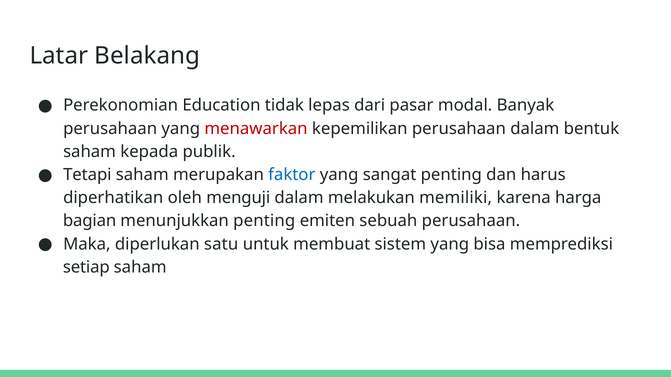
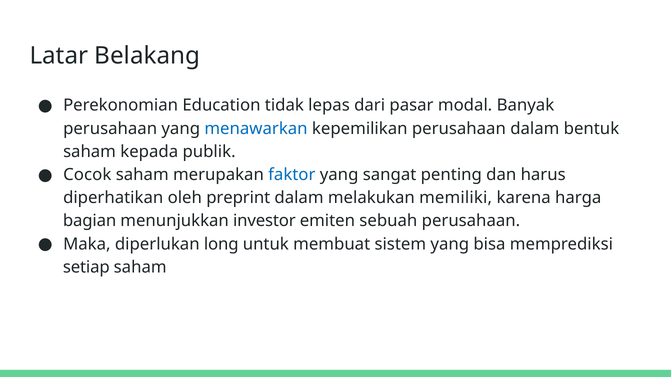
menawarkan colour: red -> blue
Tetapi: Tetapi -> Cocok
menguji: menguji -> preprint
menunjukkan penting: penting -> investor
satu: satu -> long
